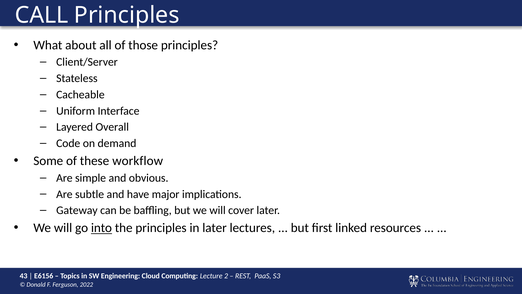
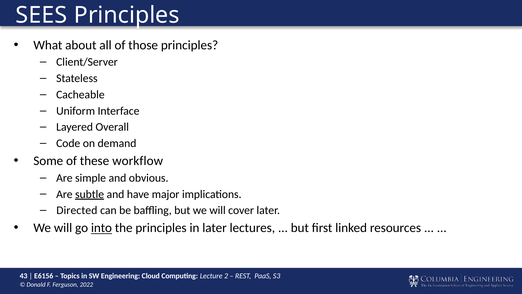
CALL: CALL -> SEES
subtle underline: none -> present
Gateway: Gateway -> Directed
